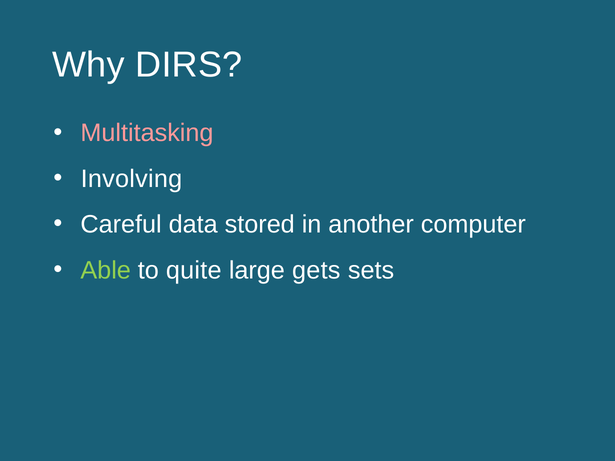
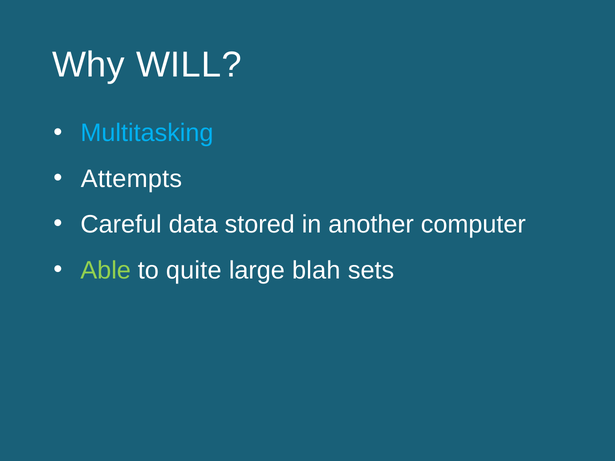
DIRS: DIRS -> WILL
Multitasking colour: pink -> light blue
Involving: Involving -> Attempts
gets: gets -> blah
